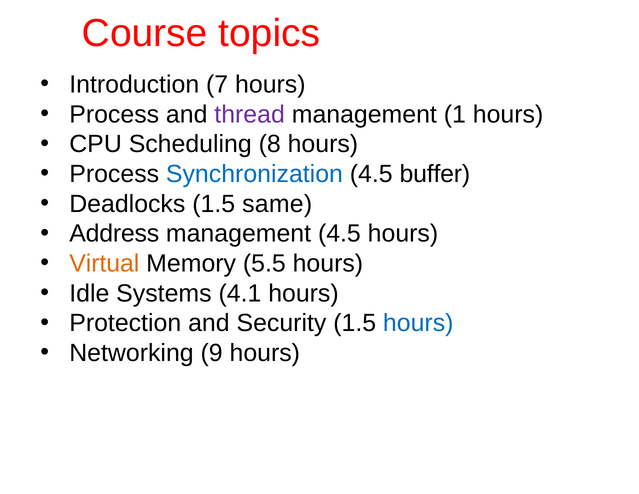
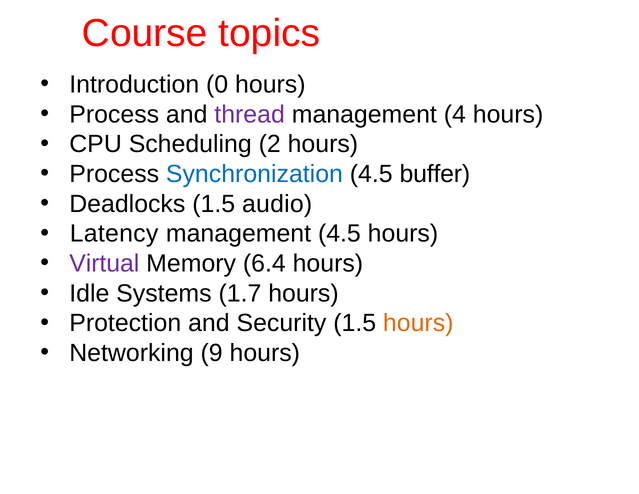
7: 7 -> 0
1: 1 -> 4
8: 8 -> 2
same: same -> audio
Address: Address -> Latency
Virtual colour: orange -> purple
5.5: 5.5 -> 6.4
4.1: 4.1 -> 1.7
hours at (418, 323) colour: blue -> orange
